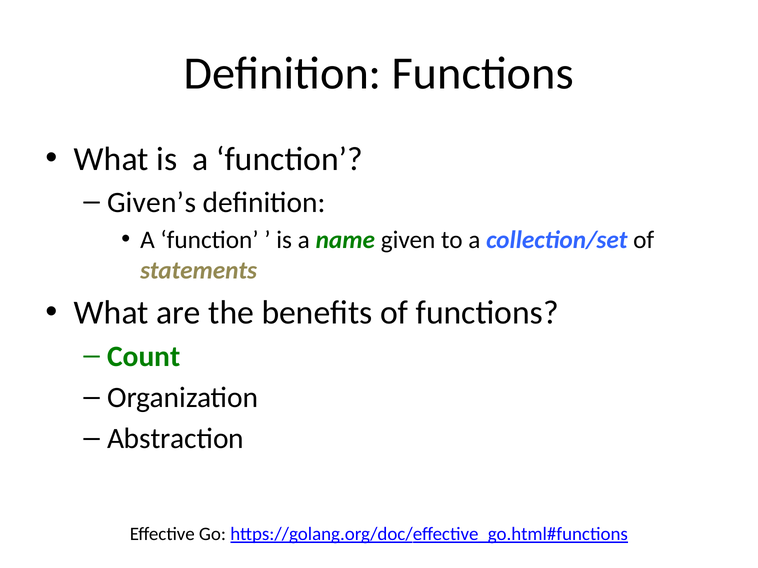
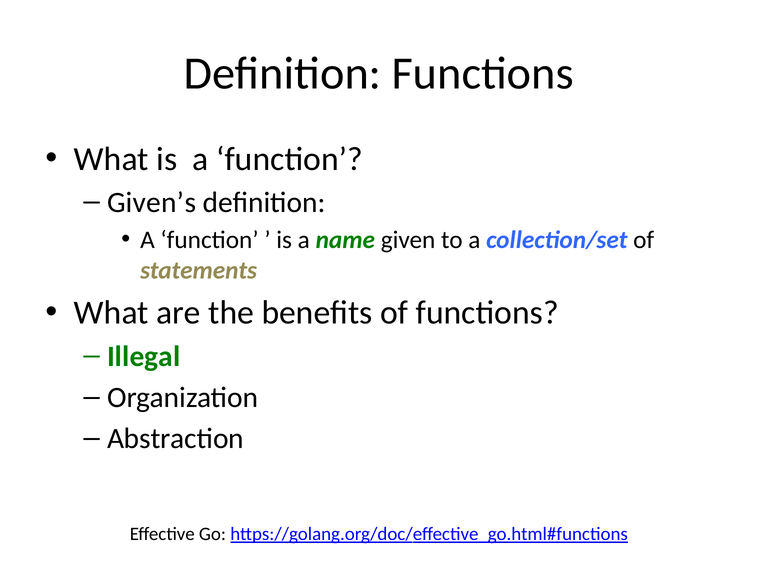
Count: Count -> Illegal
